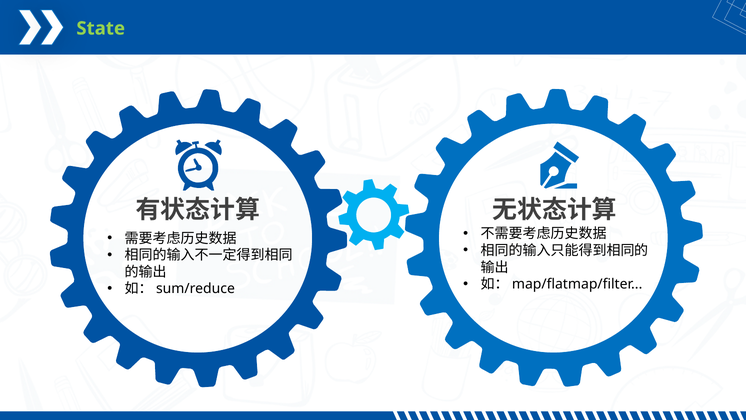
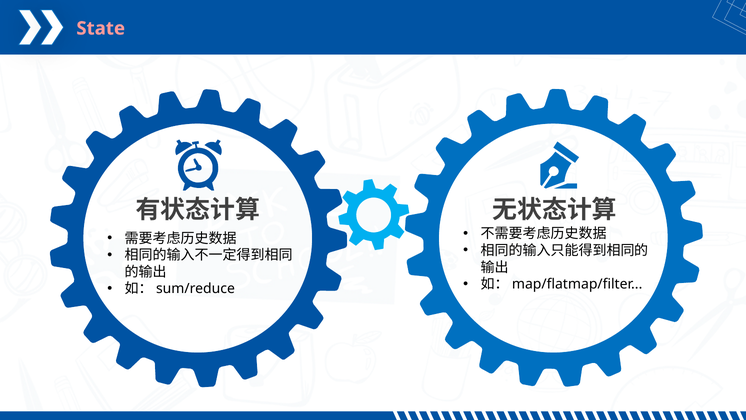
State colour: light green -> pink
